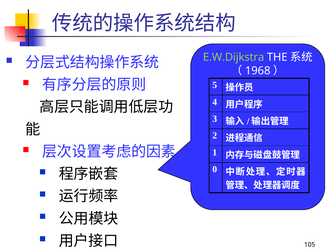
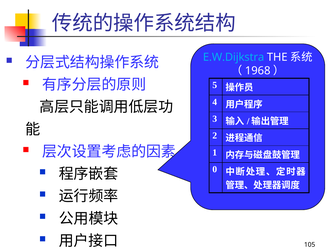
E.W.Dijkstra colour: light green -> light blue
